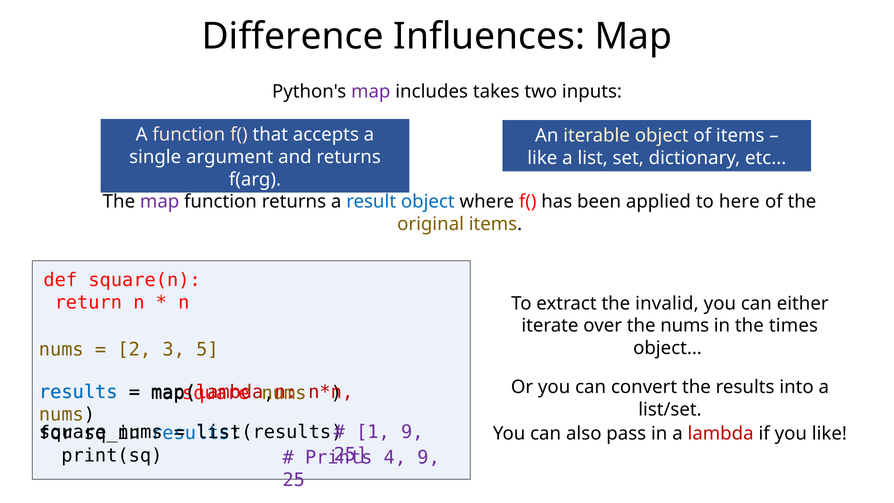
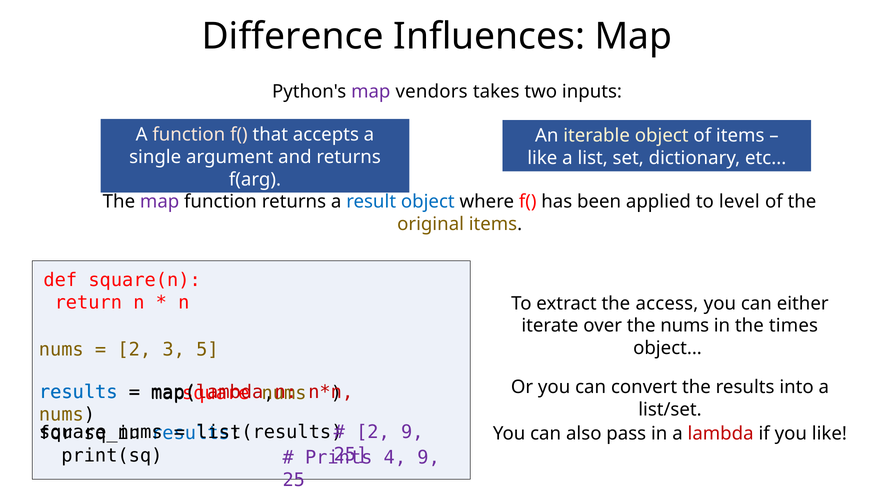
includes: includes -> vendors
here: here -> level
invalid: invalid -> access
1 at (373, 432): 1 -> 2
